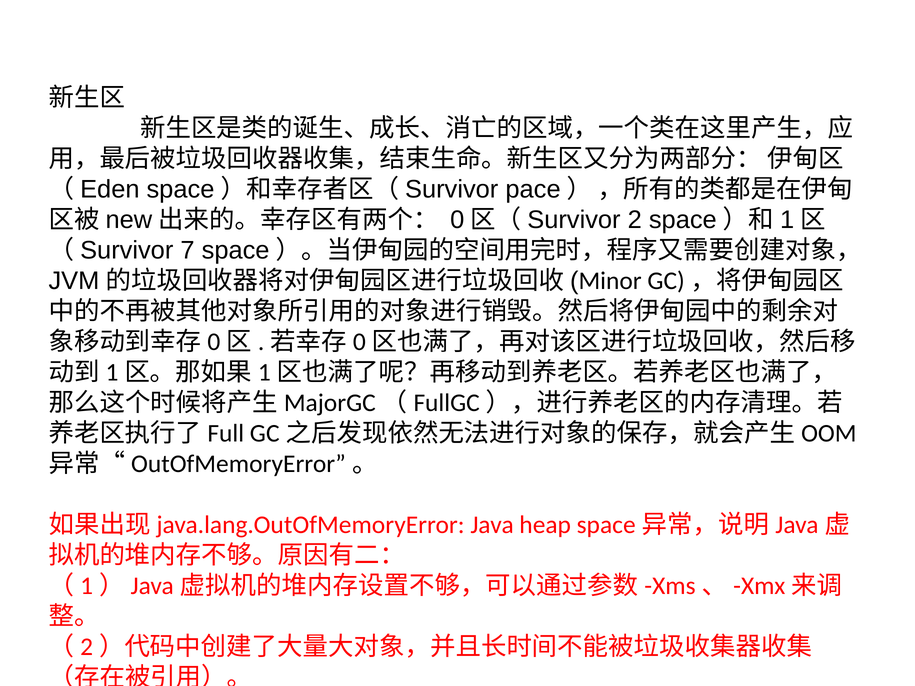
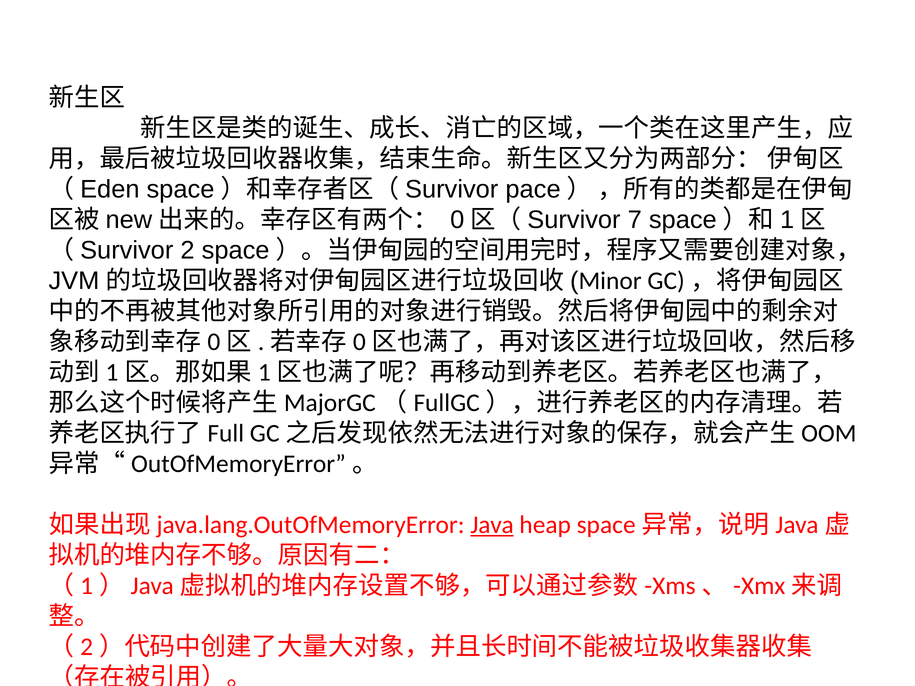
2: 2 -> 7
7: 7 -> 2
Java underline: none -> present
